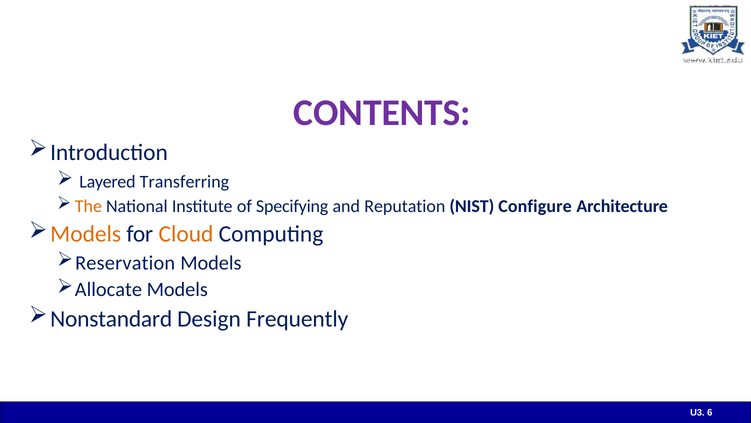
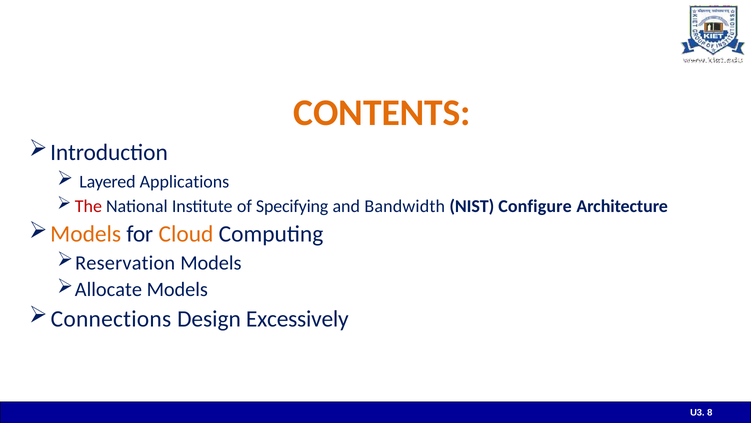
CONTENTS colour: purple -> orange
Transferring: Transferring -> Applications
The colour: orange -> red
Reputation: Reputation -> Bandwidth
Nonstandard: Nonstandard -> Connections
Frequently: Frequently -> Excessively
6: 6 -> 8
